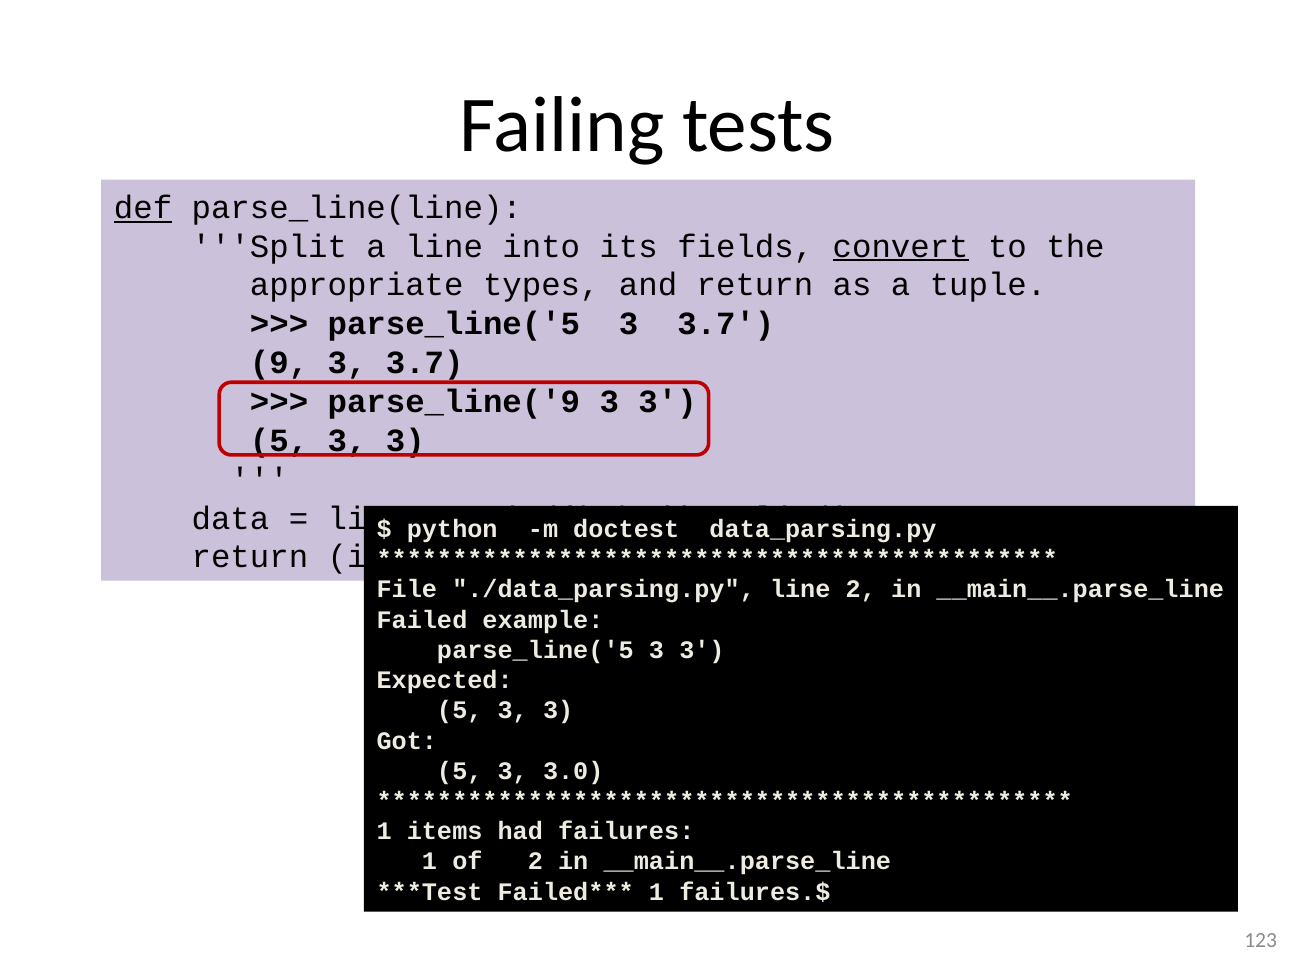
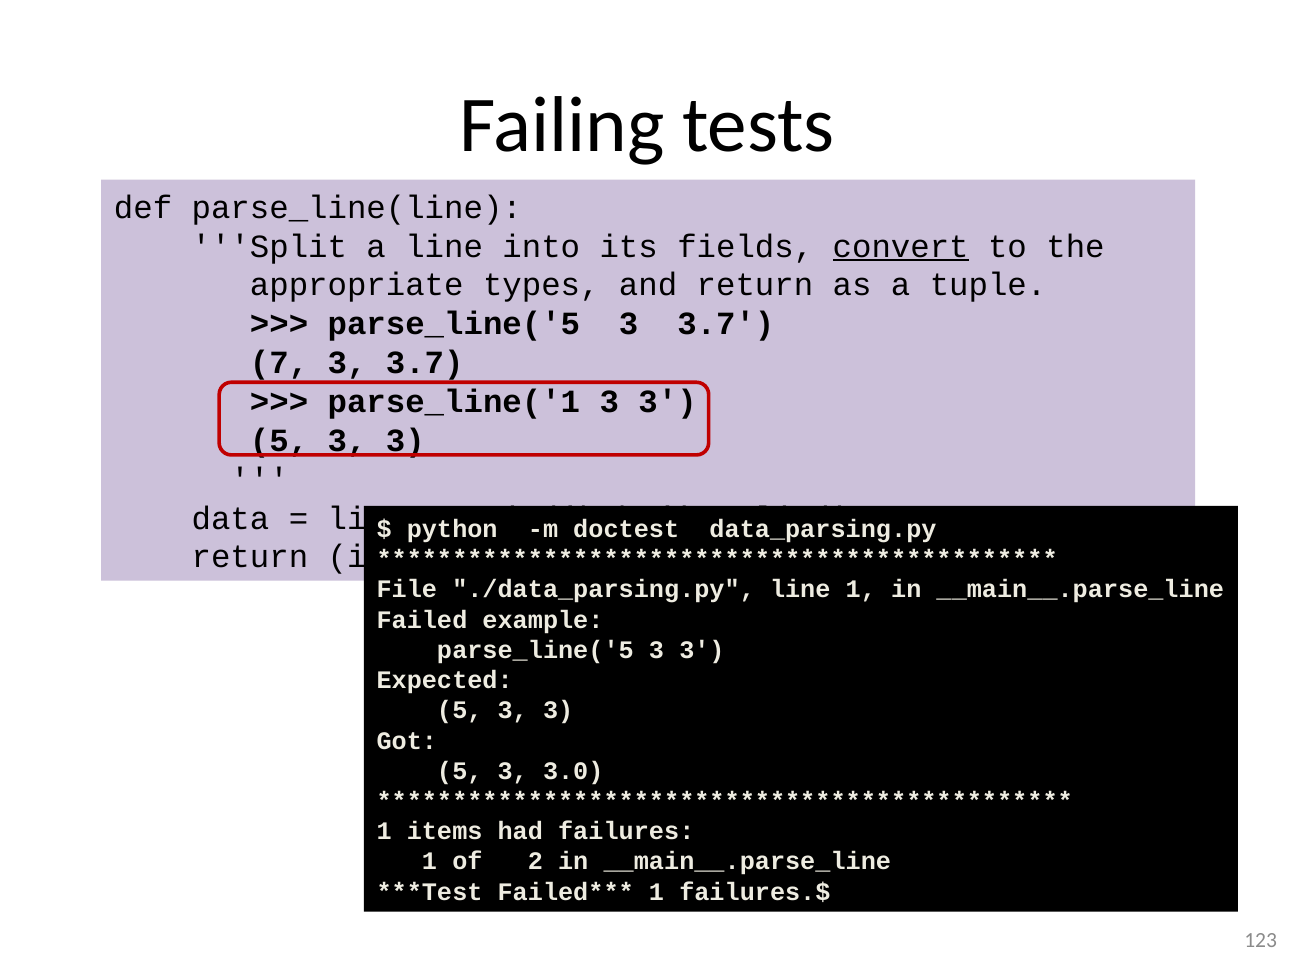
def underline: present -> none
9: 9 -> 7
parse_line('9: parse_line('9 -> parse_line('1
line 2: 2 -> 1
